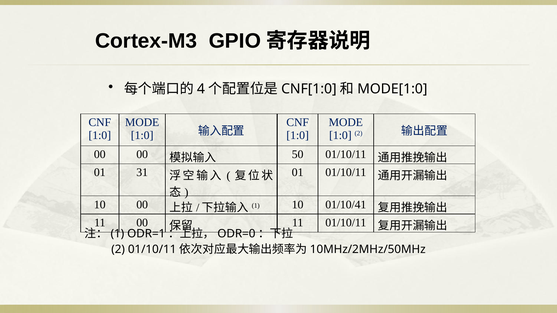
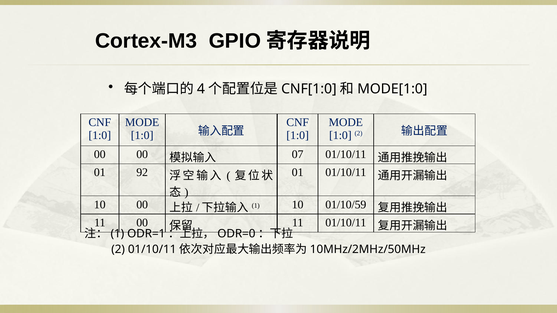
50: 50 -> 07
31: 31 -> 92
01/10/41: 01/10/41 -> 01/10/59
